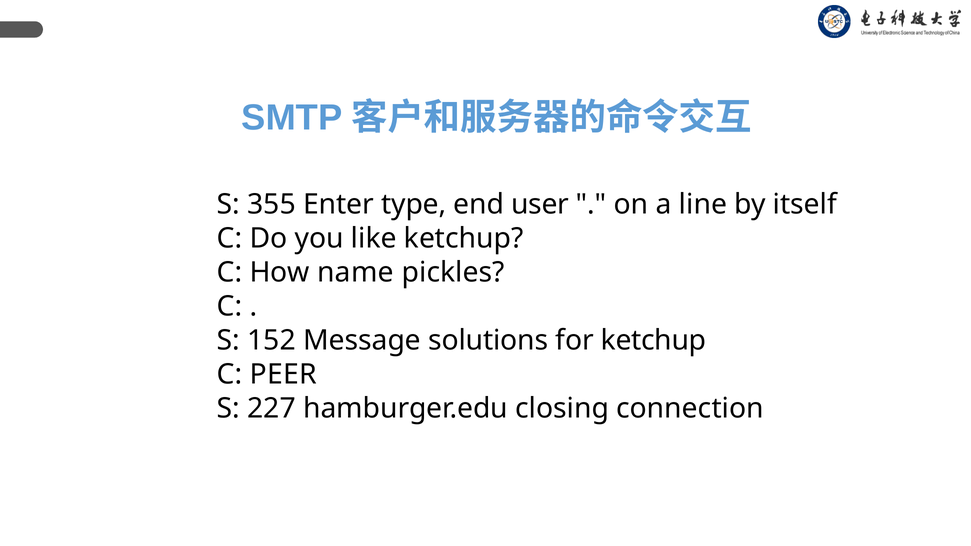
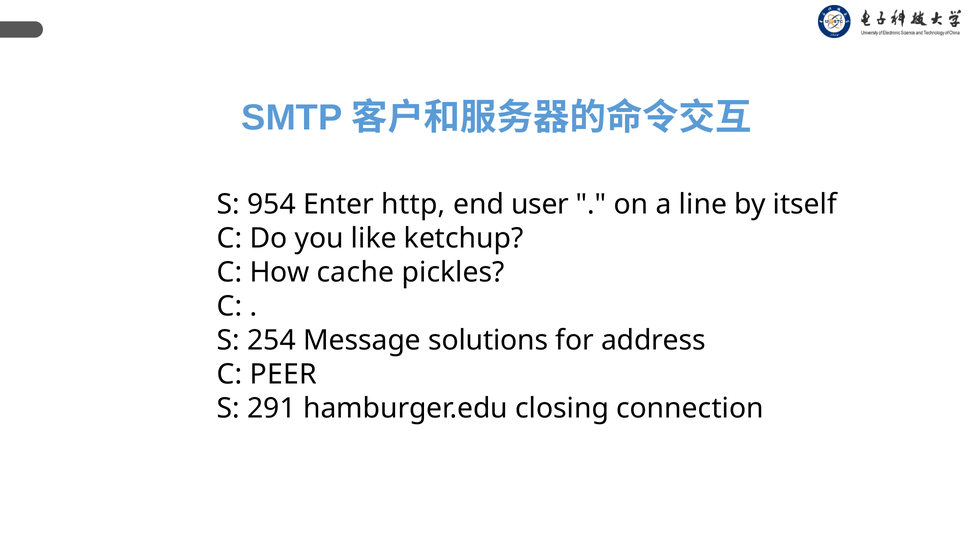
355: 355 -> 954
type: type -> http
name: name -> cache
152: 152 -> 254
for ketchup: ketchup -> address
227: 227 -> 291
